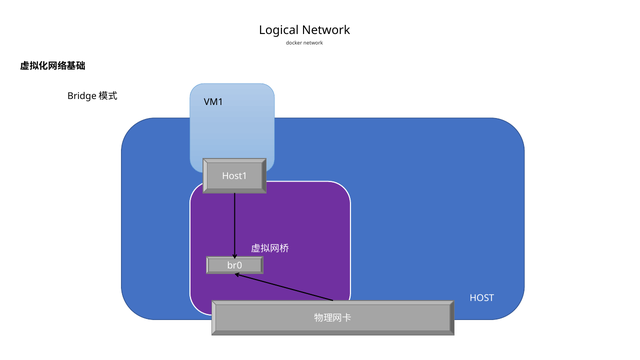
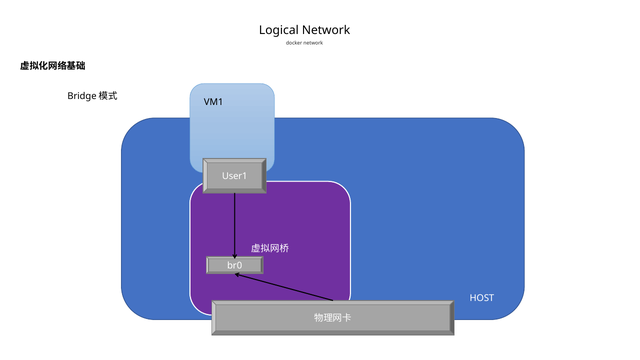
Host1: Host1 -> User1
